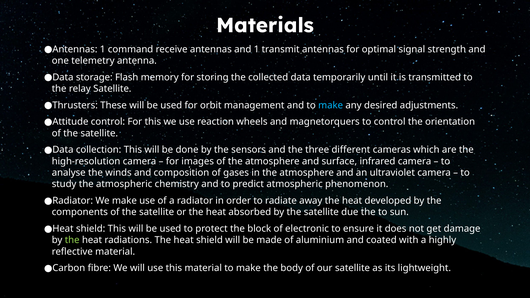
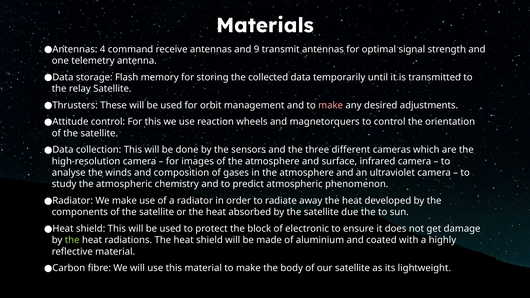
Antennas 1: 1 -> 4
and 1: 1 -> 9
make at (331, 105) colour: light blue -> pink
